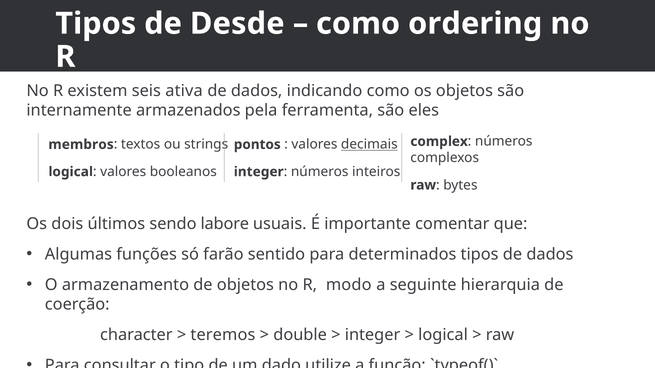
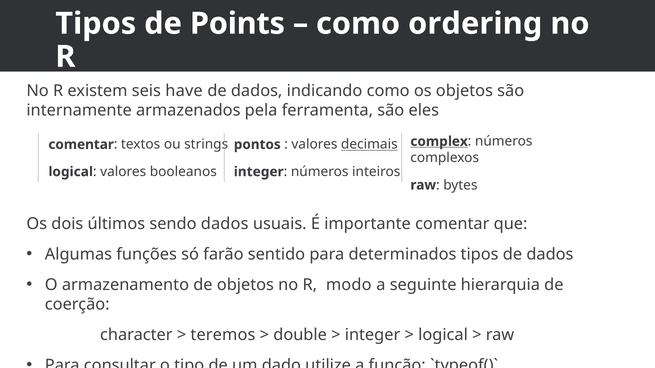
Desde: Desde -> Points
ativa: ativa -> have
complex underline: none -> present
membros at (81, 145): membros -> comentar
sendo labore: labore -> dados
